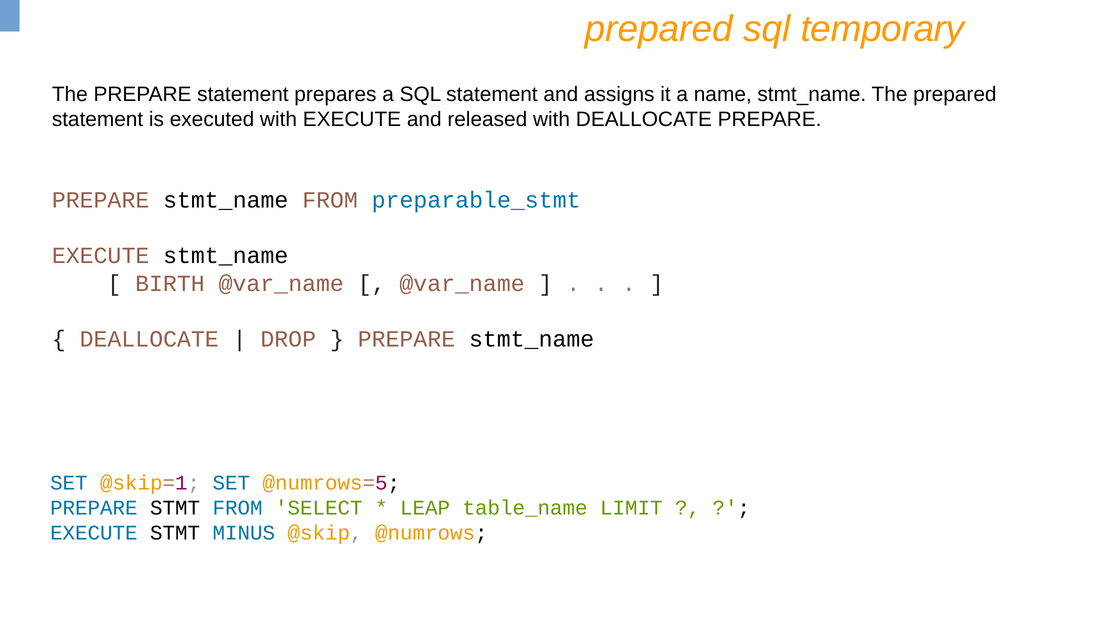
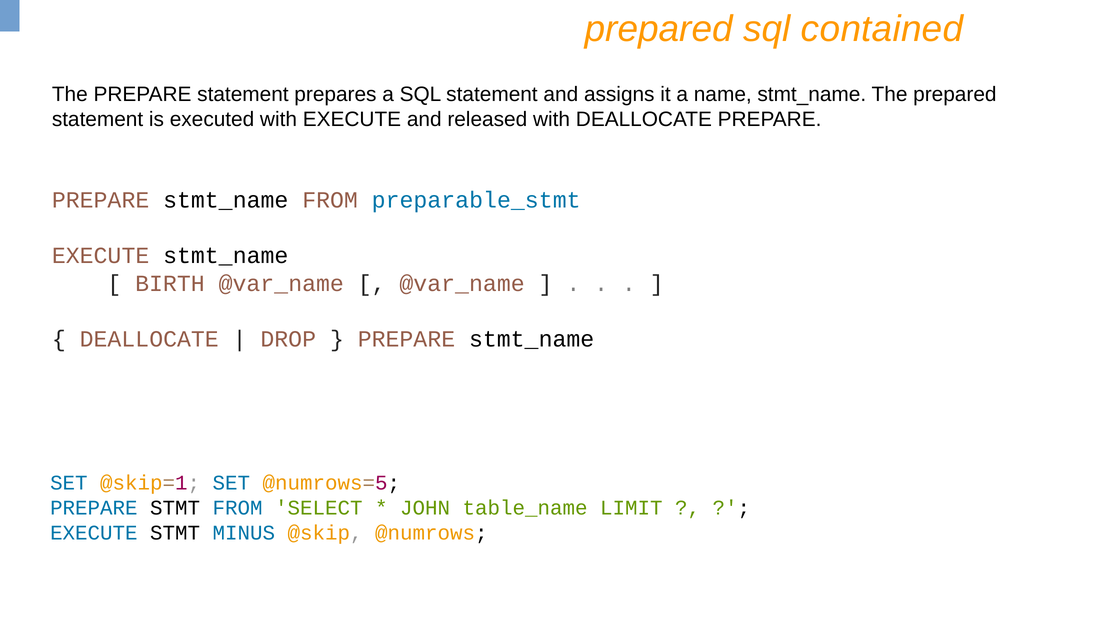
temporary: temporary -> contained
LEAP: LEAP -> JOHN
